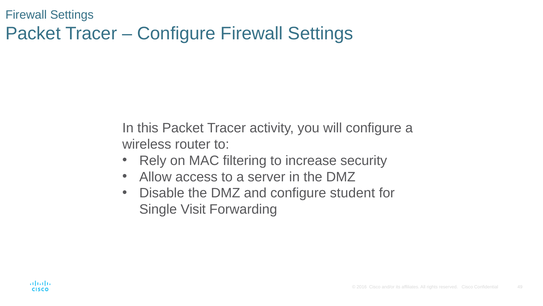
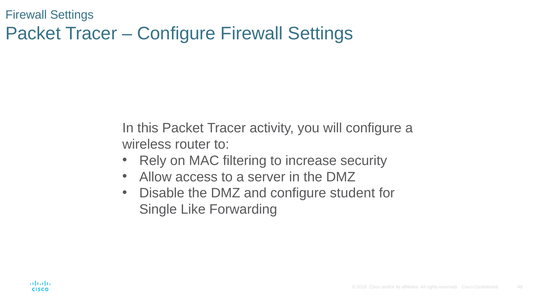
Visit: Visit -> Like
